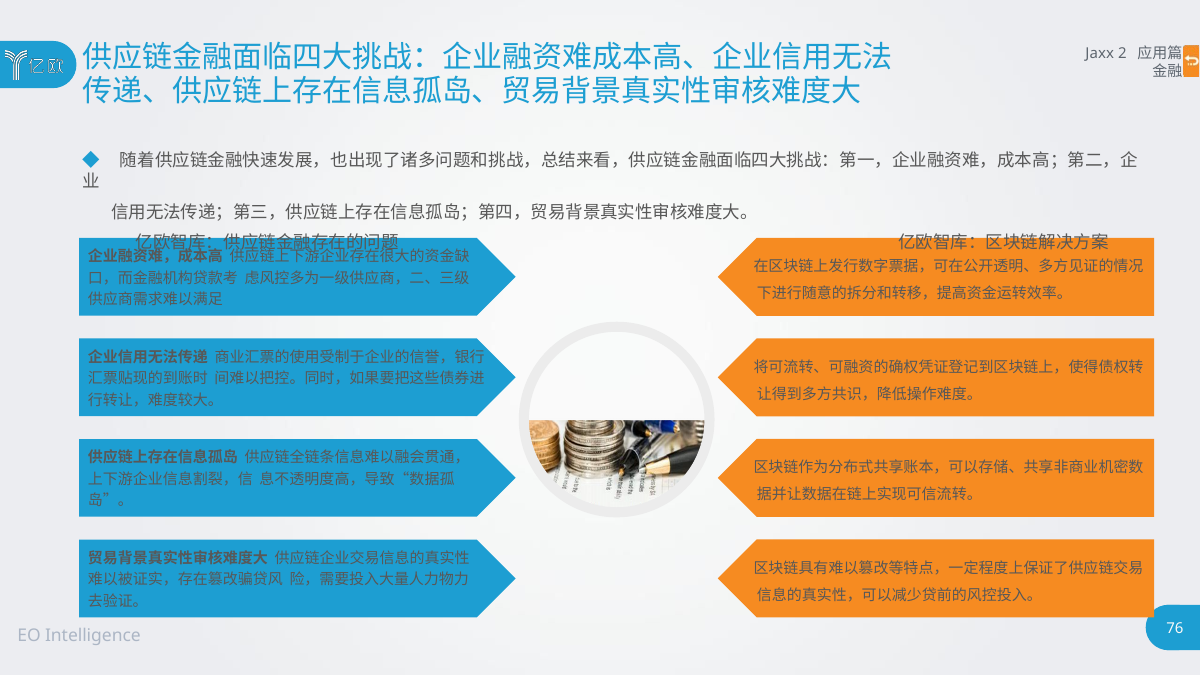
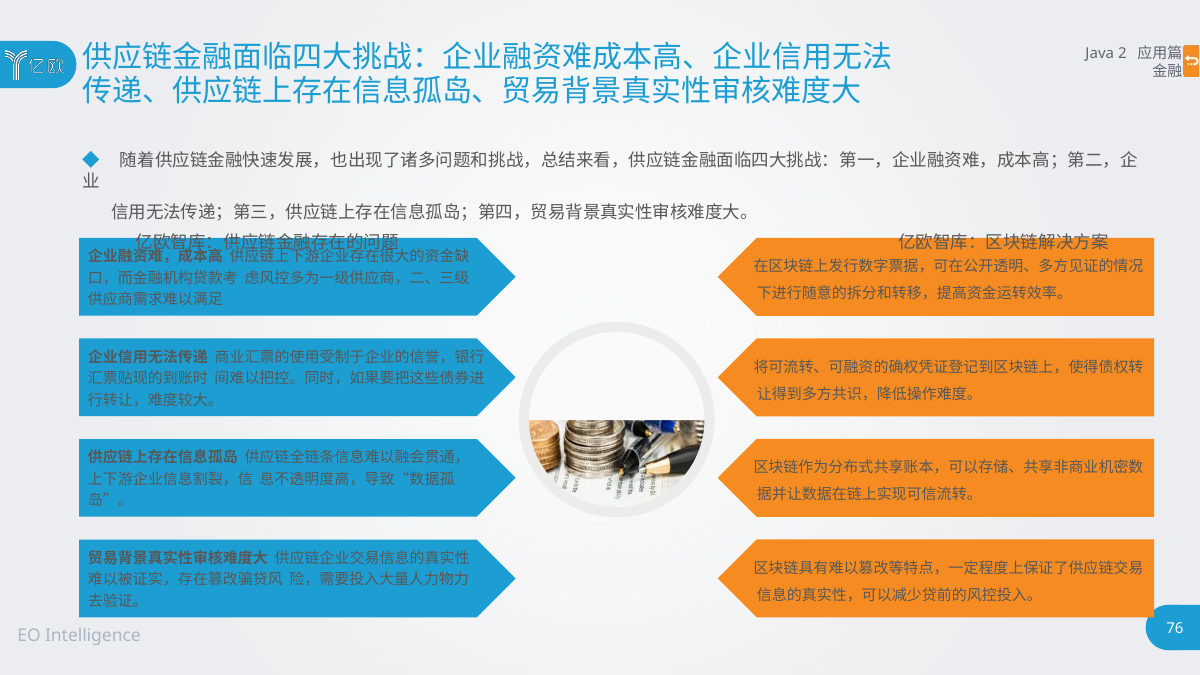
Jaxx: Jaxx -> Java
